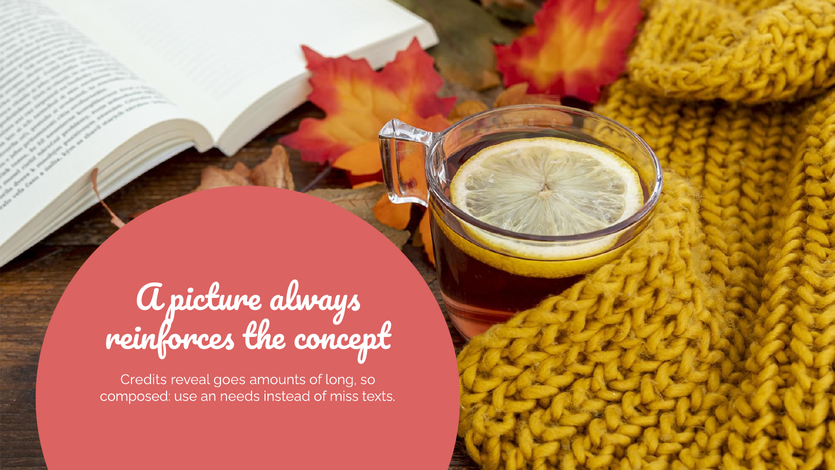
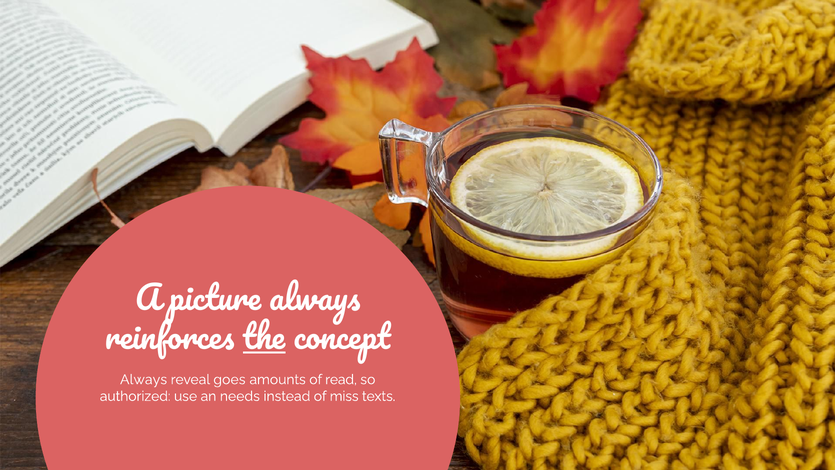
the underline: none -> present
Credits at (144, 379): Credits -> Always
long: long -> read
composed: composed -> authorized
